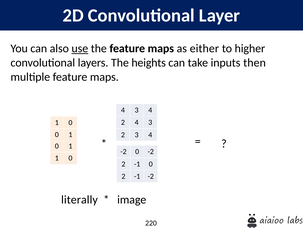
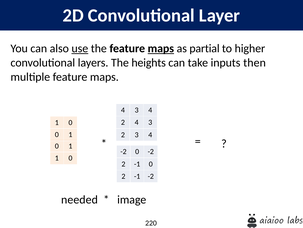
maps at (161, 48) underline: none -> present
either: either -> partial
literally: literally -> needed
